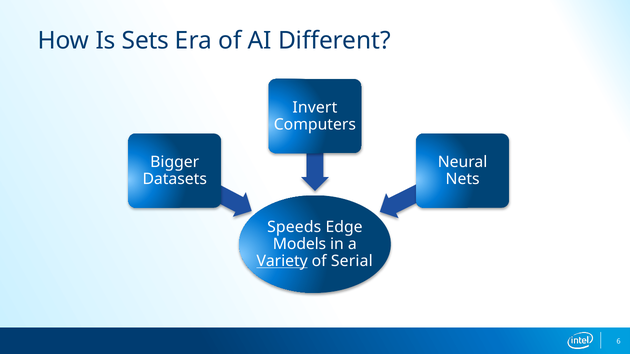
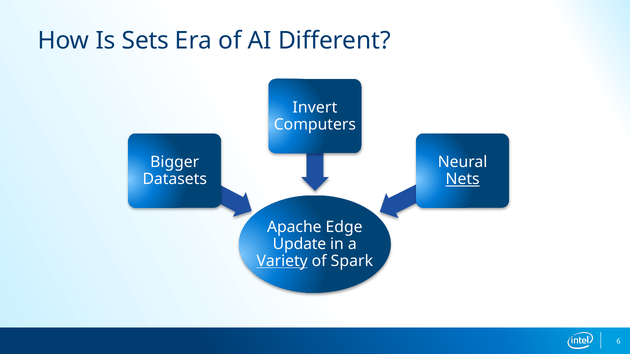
Nets underline: none -> present
Speeds: Speeds -> Apache
Models: Models -> Update
Serial: Serial -> Spark
